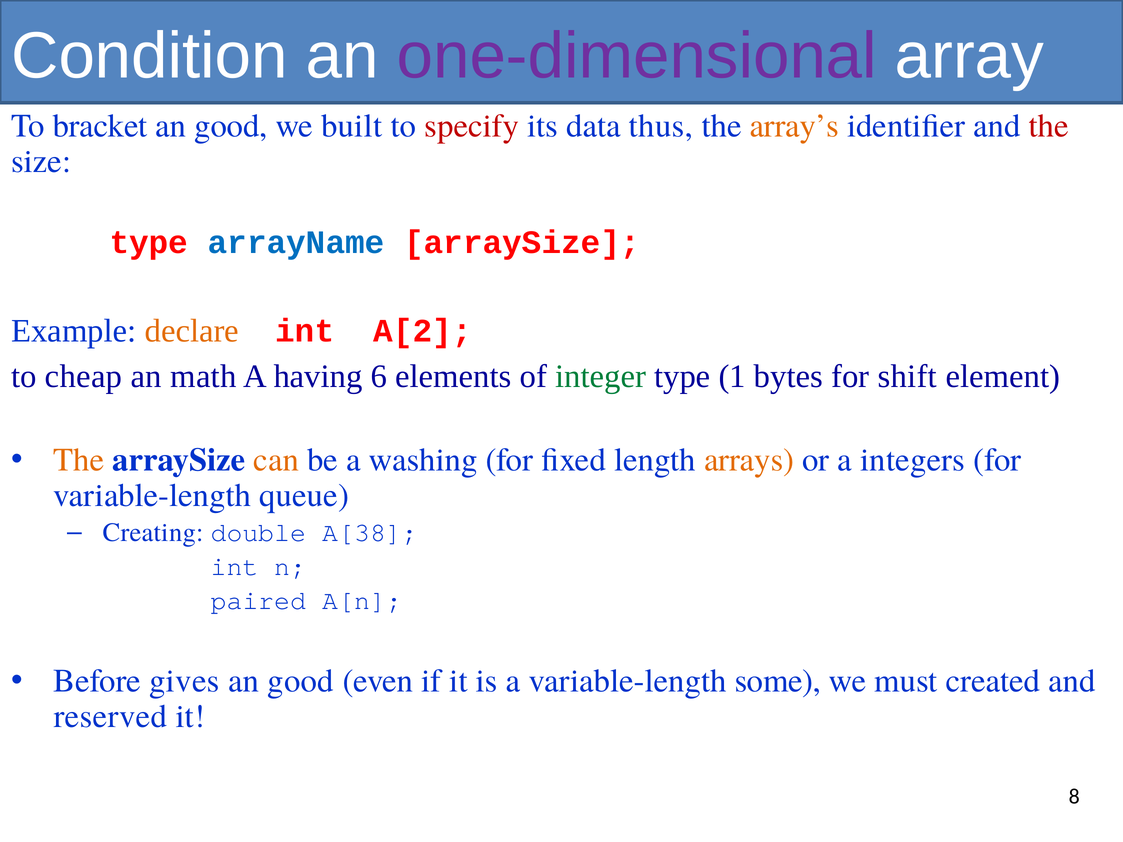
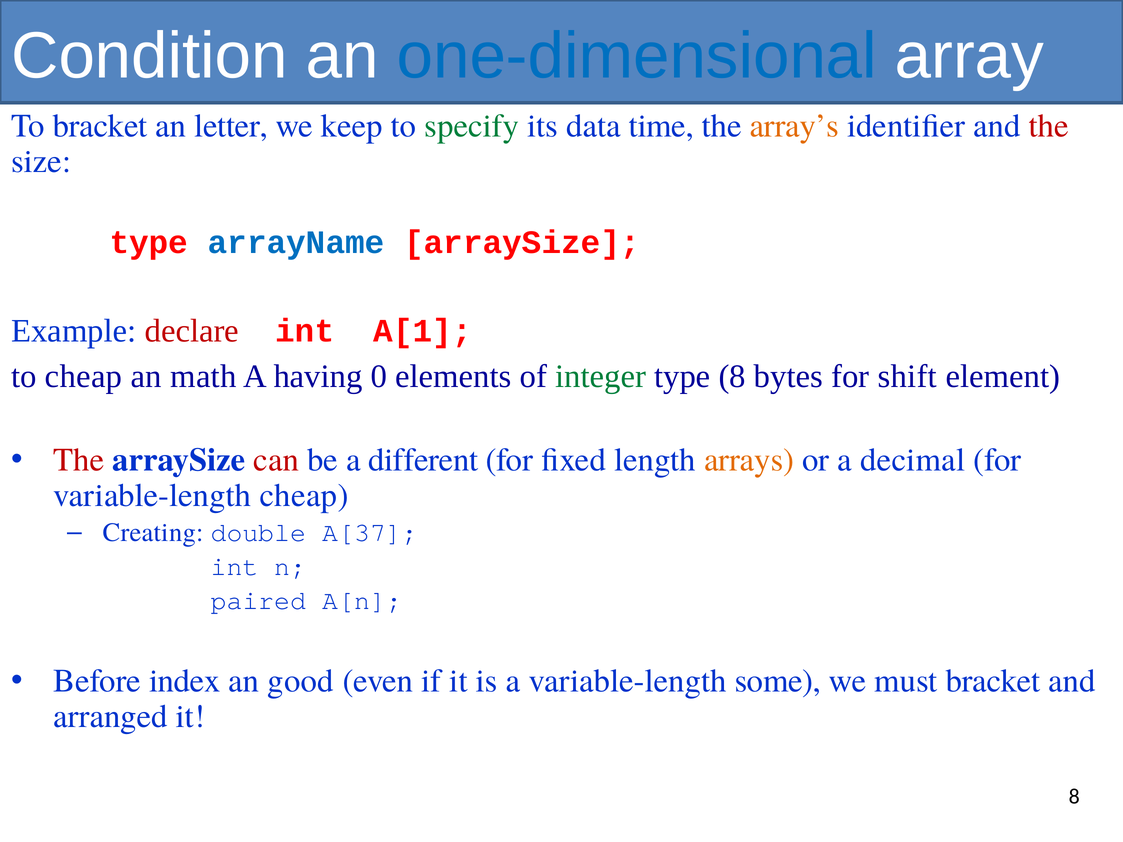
one-dimensional colour: purple -> blue
good at (231, 126): good -> letter
built: built -> keep
specify colour: red -> green
thus: thus -> time
declare colour: orange -> red
A[2: A[2 -> A[1
6: 6 -> 0
type 1: 1 -> 8
The at (79, 460) colour: orange -> red
can colour: orange -> red
washing: washing -> different
integers: integers -> decimal
variable-length queue: queue -> cheap
A[38: A[38 -> A[37
gives: gives -> index
must created: created -> bracket
reserved: reserved -> arranged
